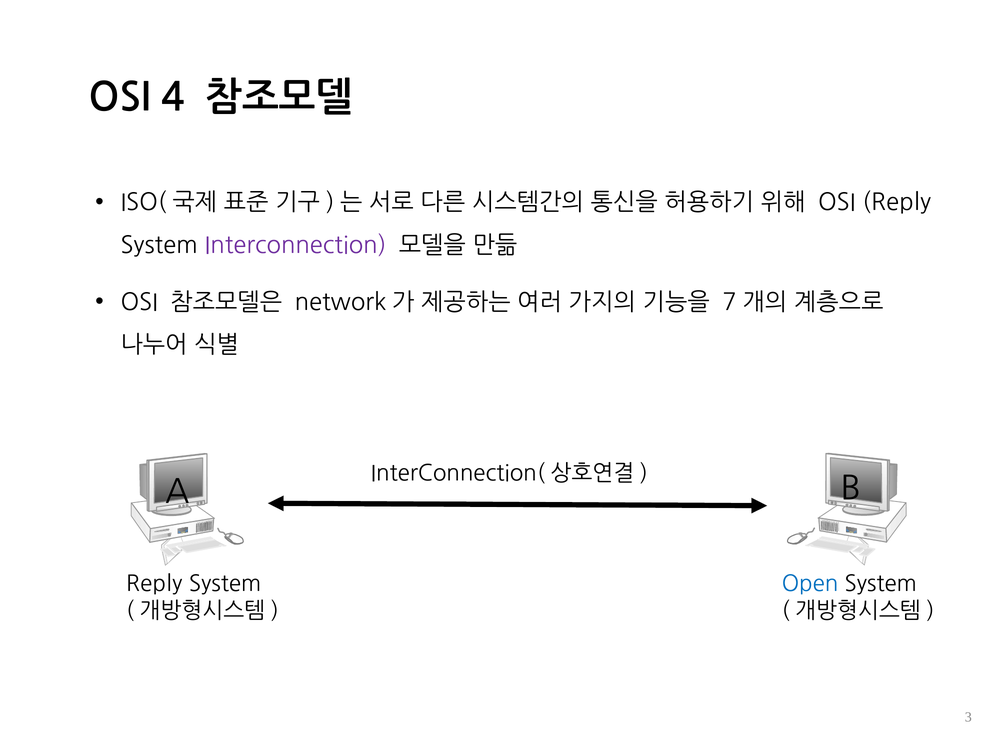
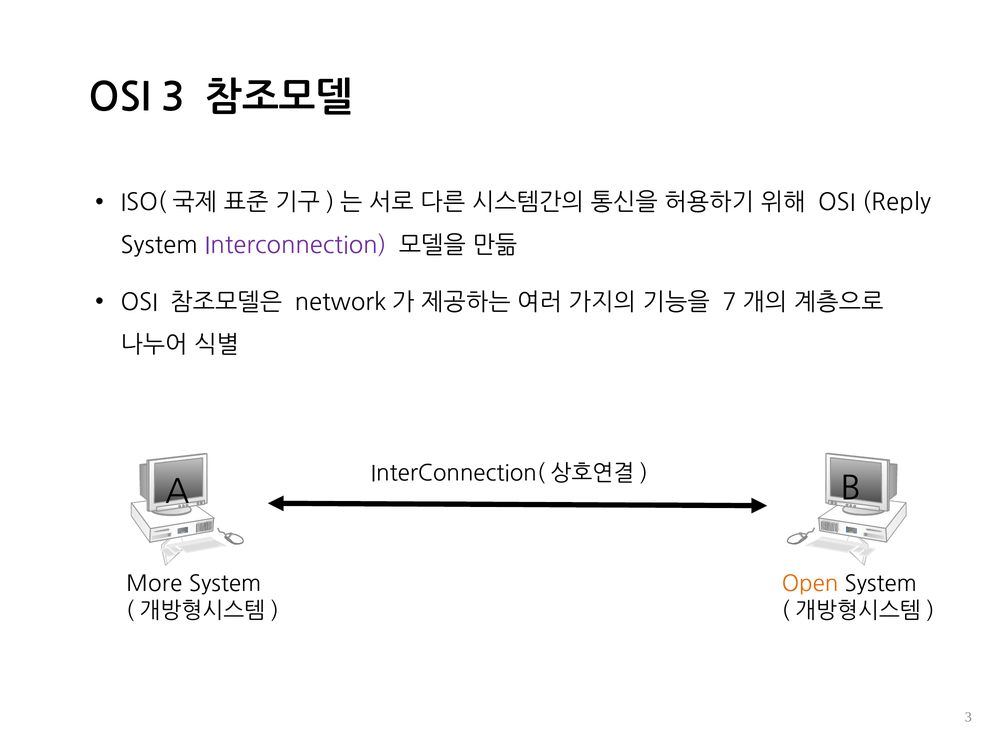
OSI 4: 4 -> 3
Reply at (154, 584): Reply -> More
Open colour: blue -> orange
